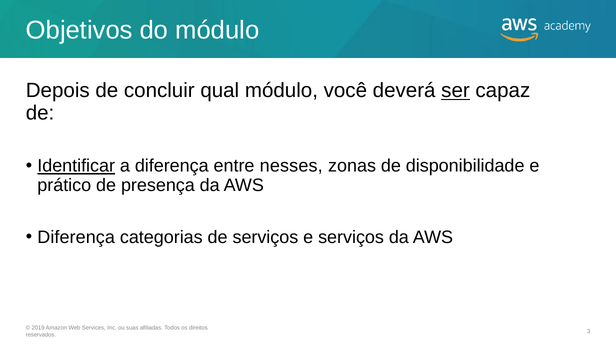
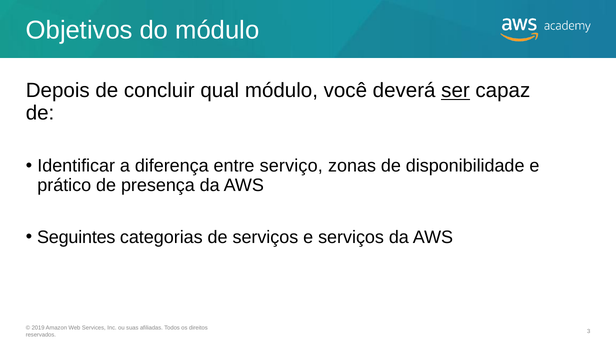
Identificar underline: present -> none
nesses: nesses -> serviço
Diferença at (76, 237): Diferença -> Seguintes
